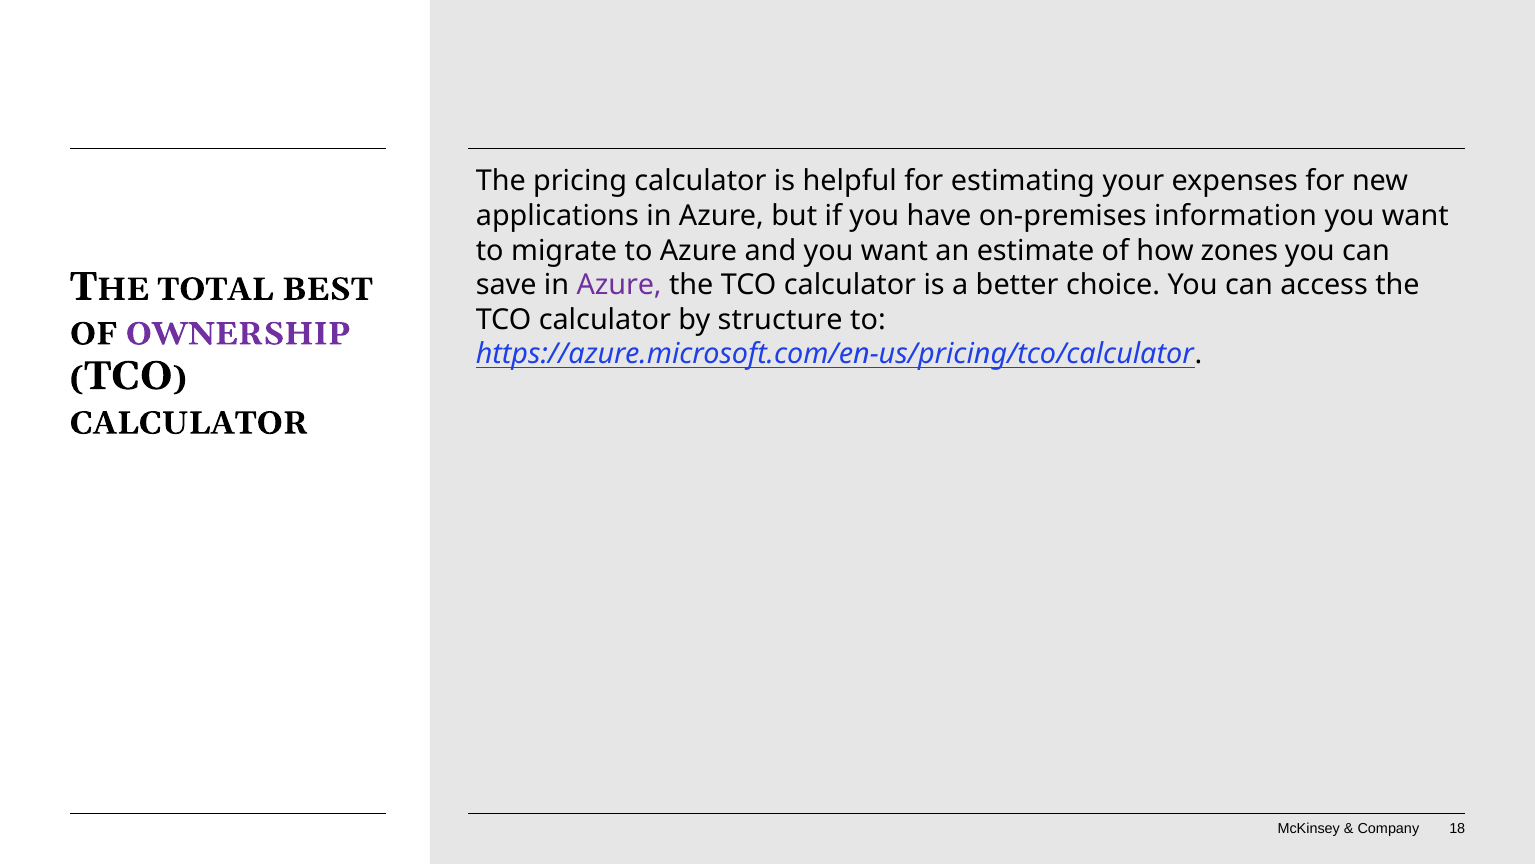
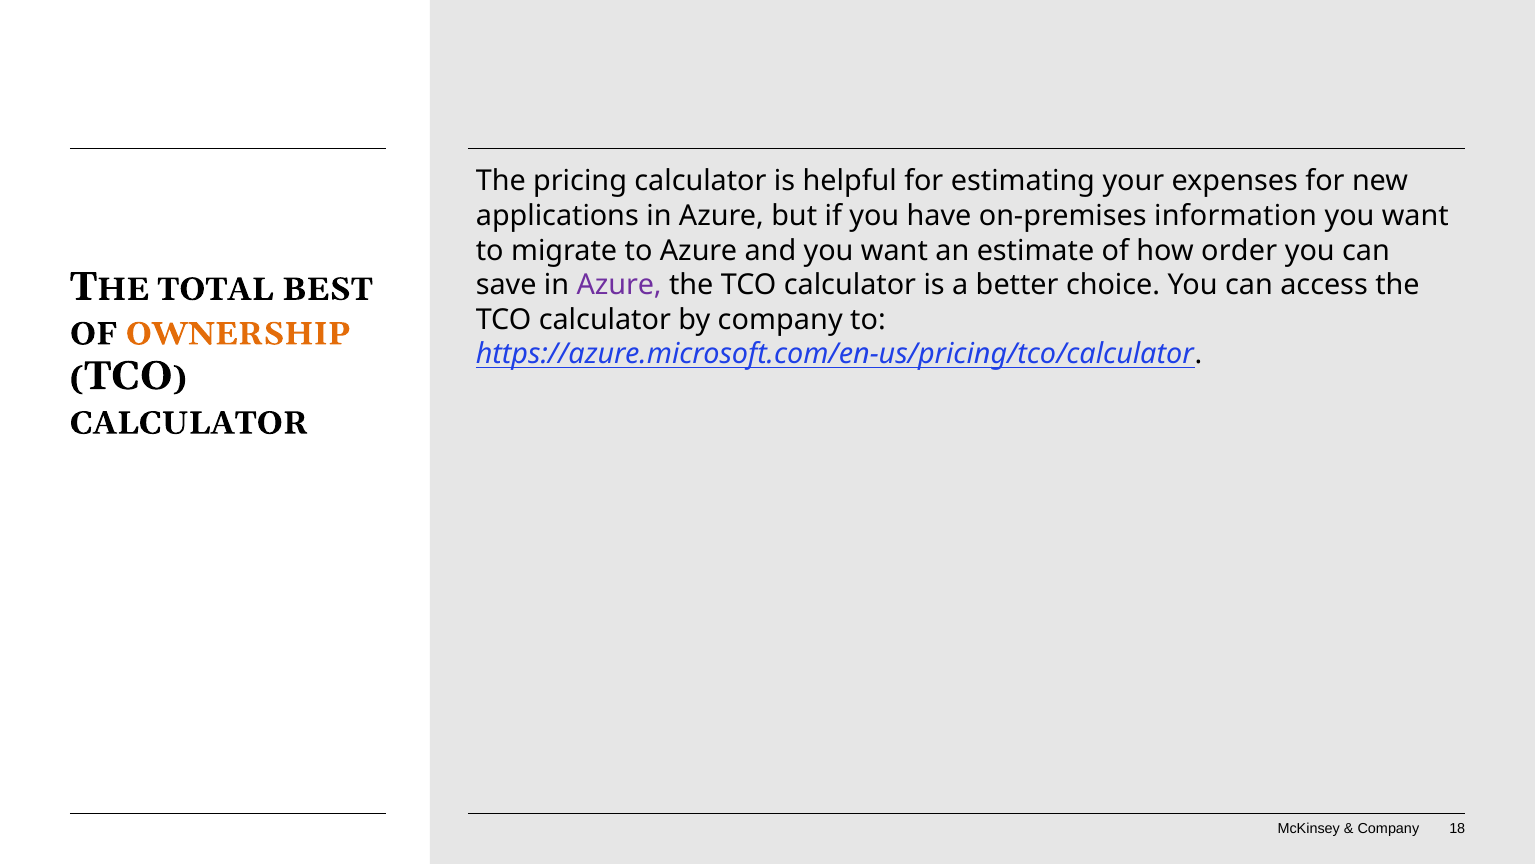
zones: zones -> order
by structure: structure -> company
OWNERSHIP colour: purple -> orange
